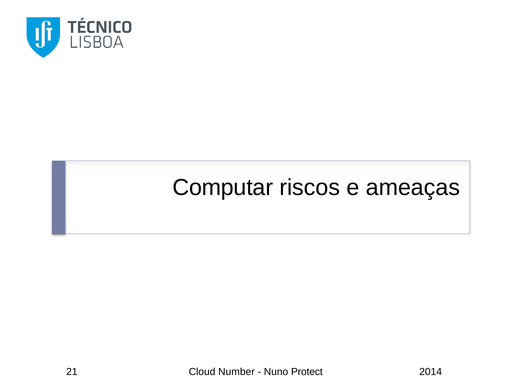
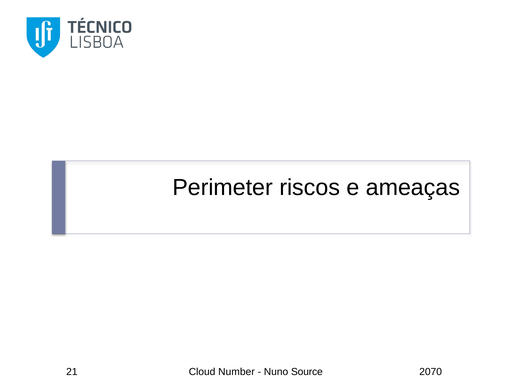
Computar: Computar -> Perimeter
Protect: Protect -> Source
2014: 2014 -> 2070
